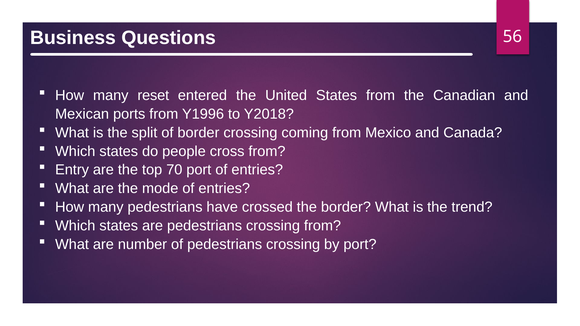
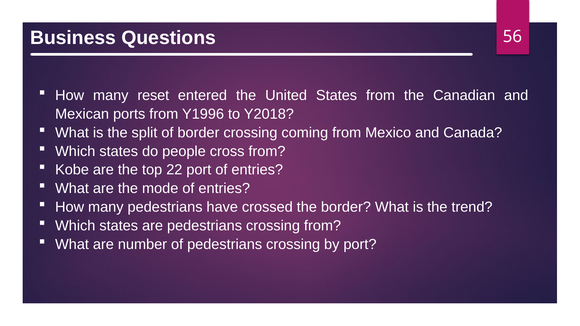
Entry: Entry -> Kobe
70: 70 -> 22
